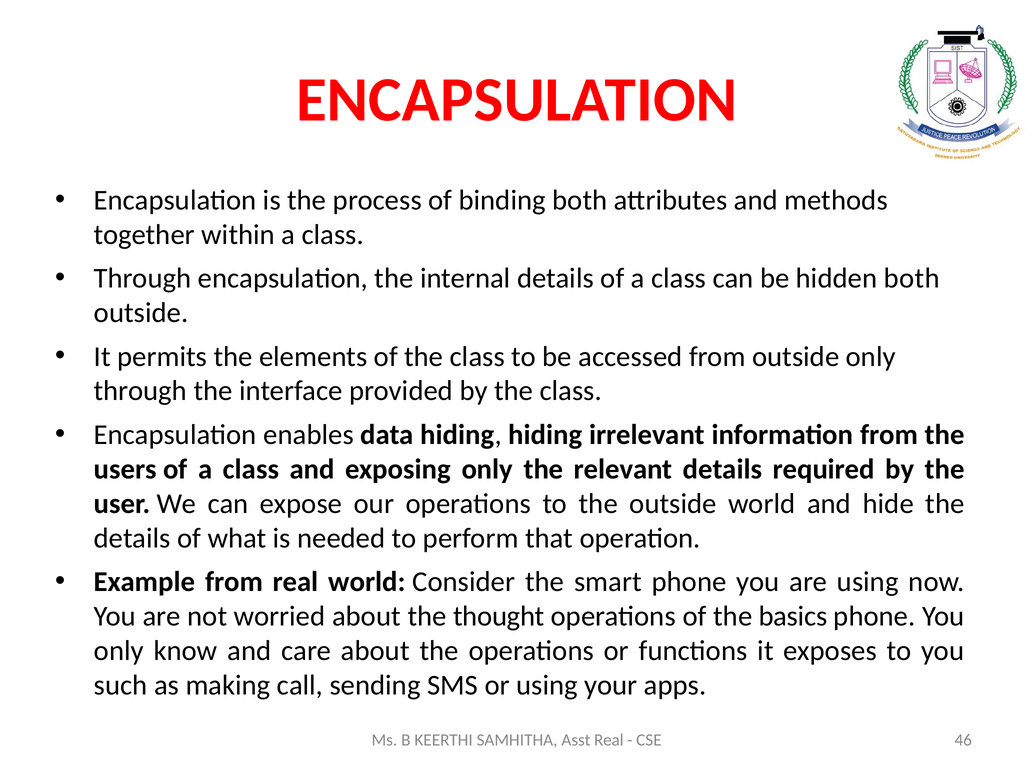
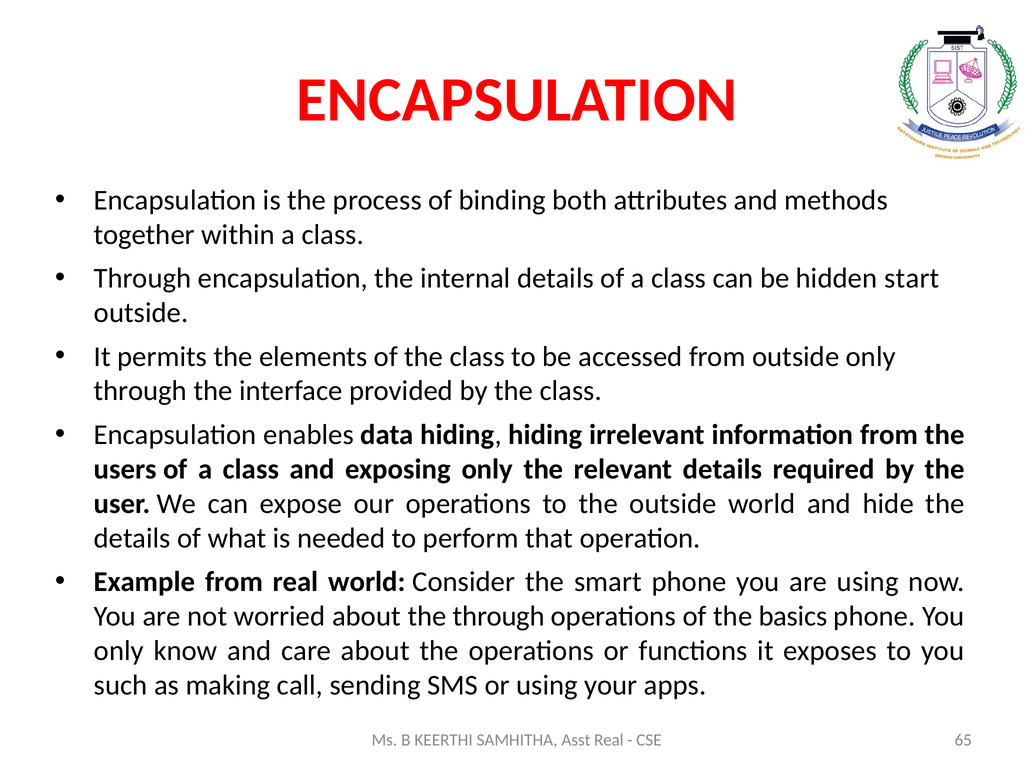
hidden both: both -> start
the thought: thought -> through
46: 46 -> 65
